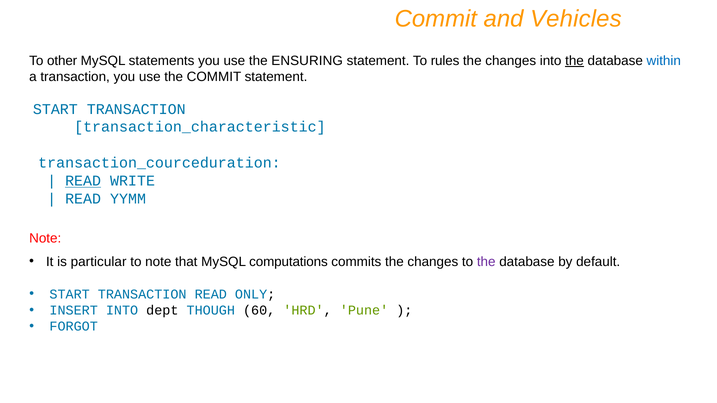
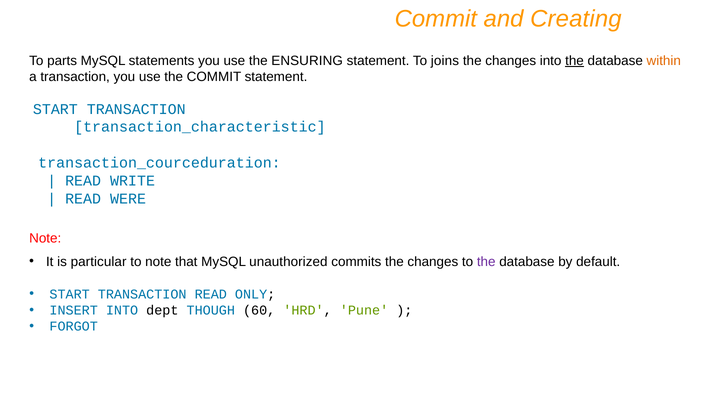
Vehicles: Vehicles -> Creating
other: other -> parts
rules: rules -> joins
within colour: blue -> orange
READ at (83, 181) underline: present -> none
YYMM: YYMM -> WERE
computations: computations -> unauthorized
